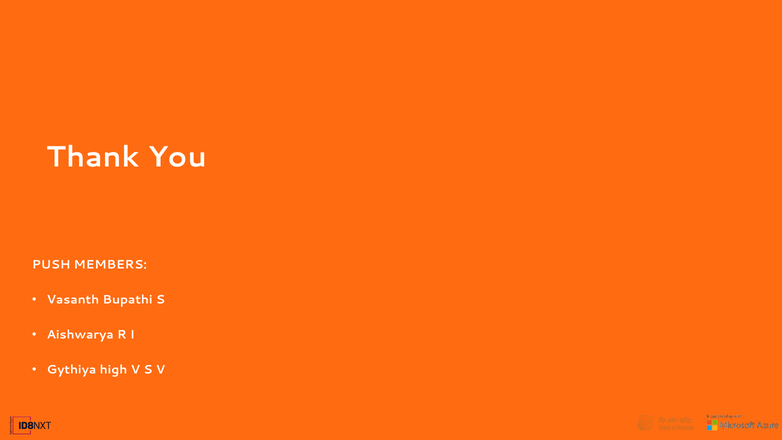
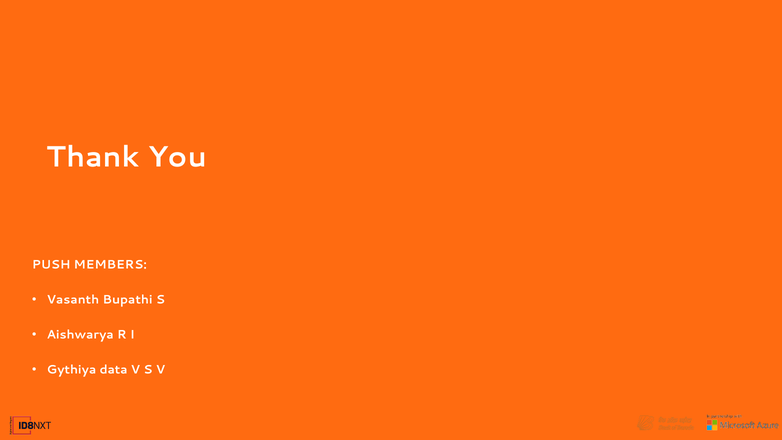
high: high -> data
